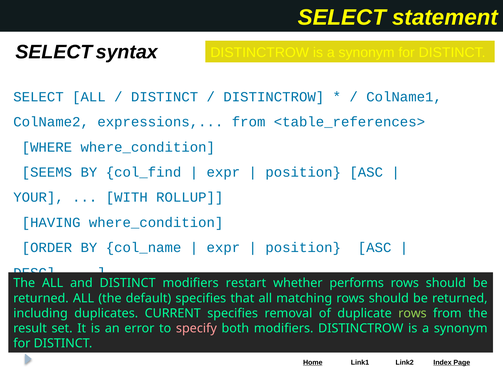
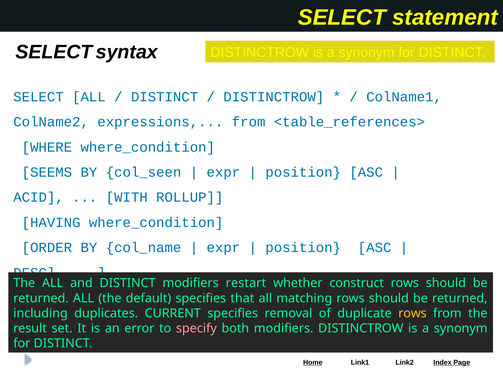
col_find: col_find -> col_seen
YOUR: YOUR -> ACID
performs: performs -> construct
rows at (412, 314) colour: light green -> yellow
